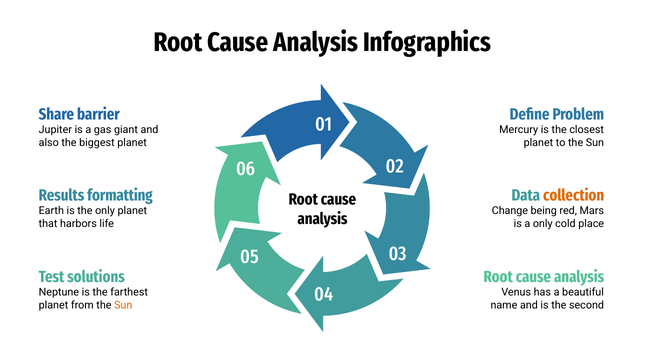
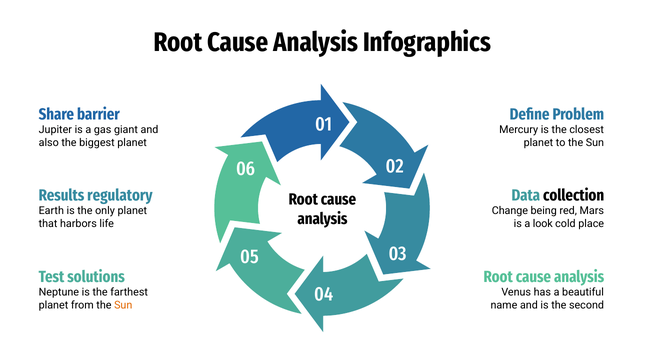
formatting: formatting -> regulatory
collection colour: orange -> black
a only: only -> look
